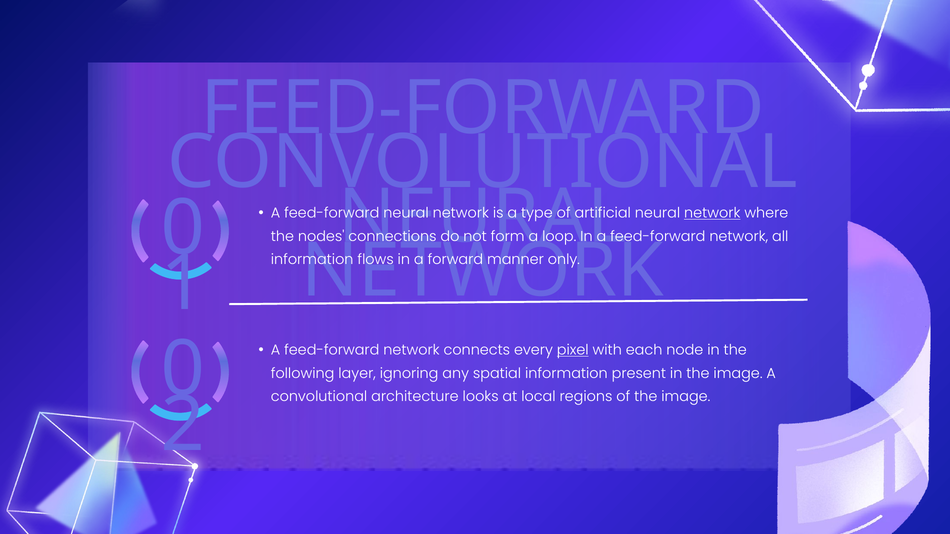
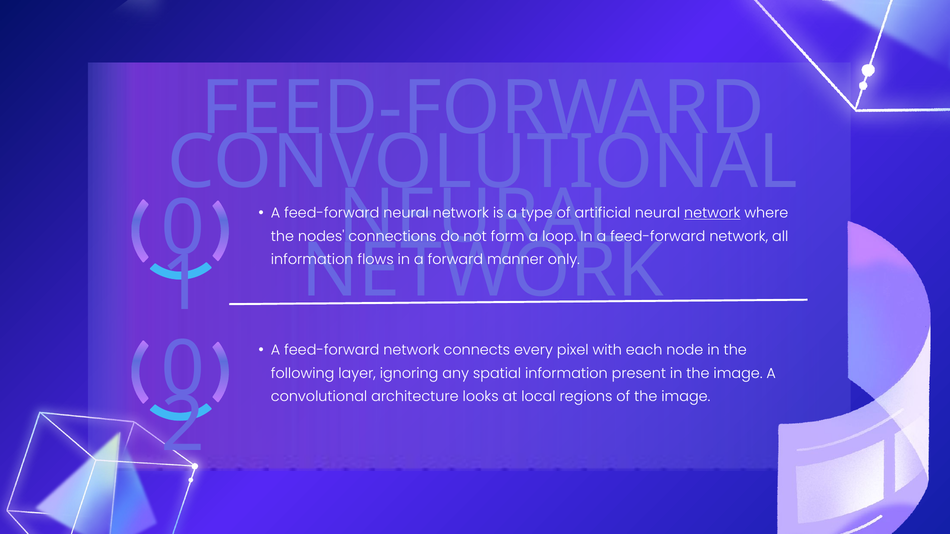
pixel underline: present -> none
